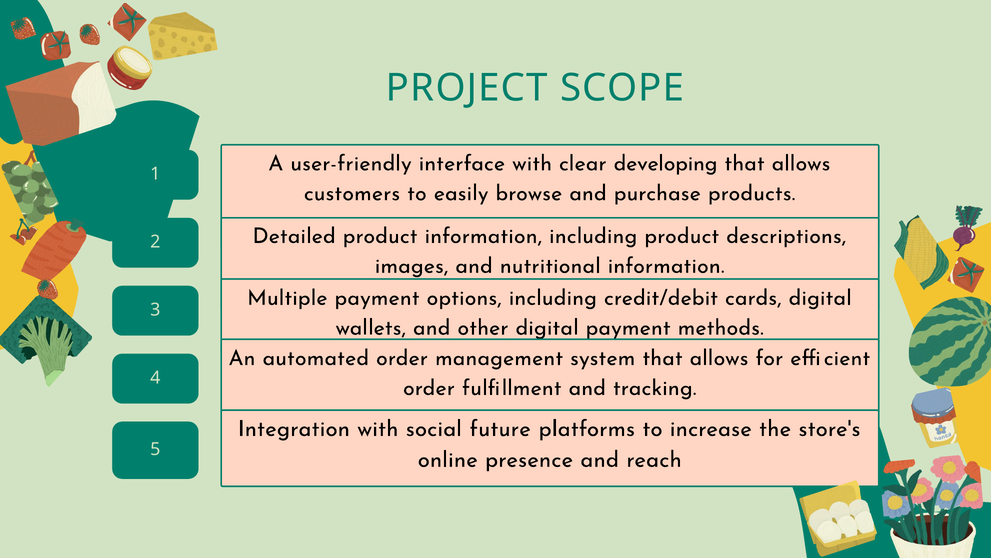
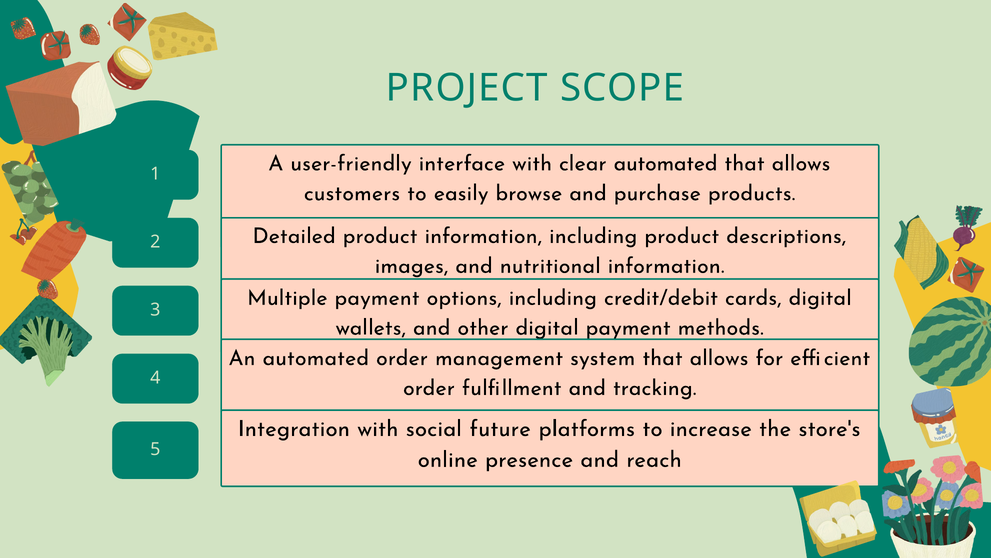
clear developing: developing -> automated
